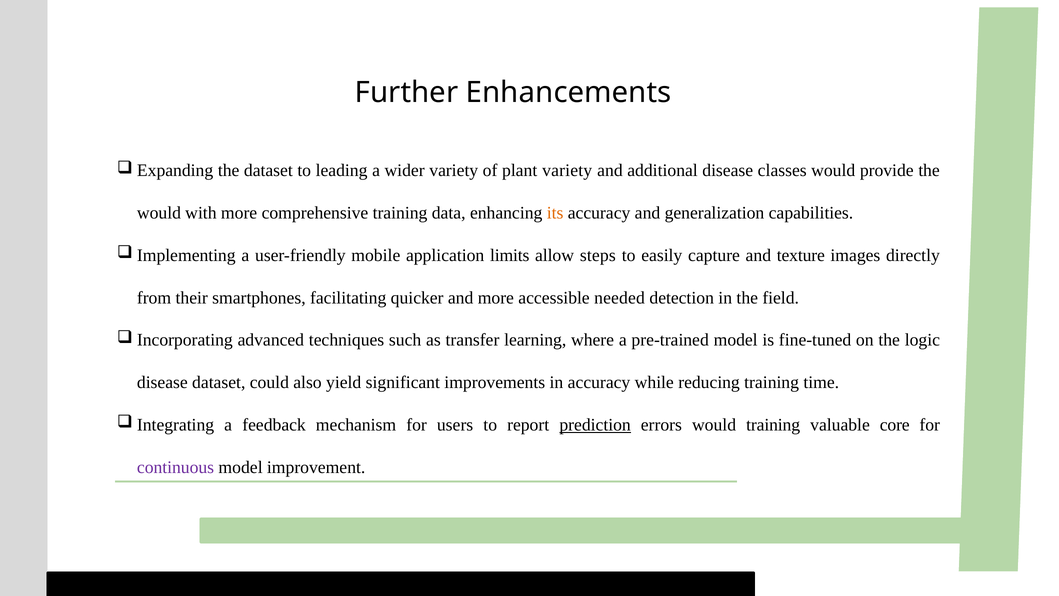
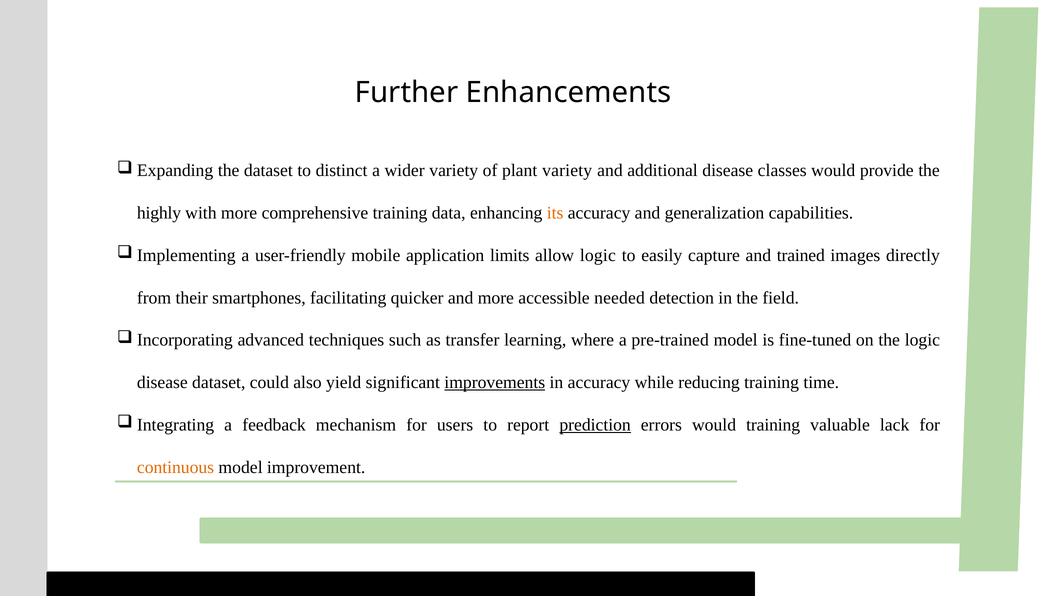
leading: leading -> distinct
would at (159, 213): would -> highly
allow steps: steps -> logic
texture: texture -> trained
improvements underline: none -> present
core: core -> lack
continuous colour: purple -> orange
